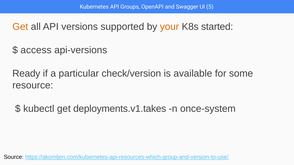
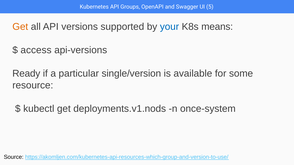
your colour: orange -> blue
started: started -> means
check/version: check/version -> single/version
deployments.v1.takes: deployments.v1.takes -> deployments.v1.nods
